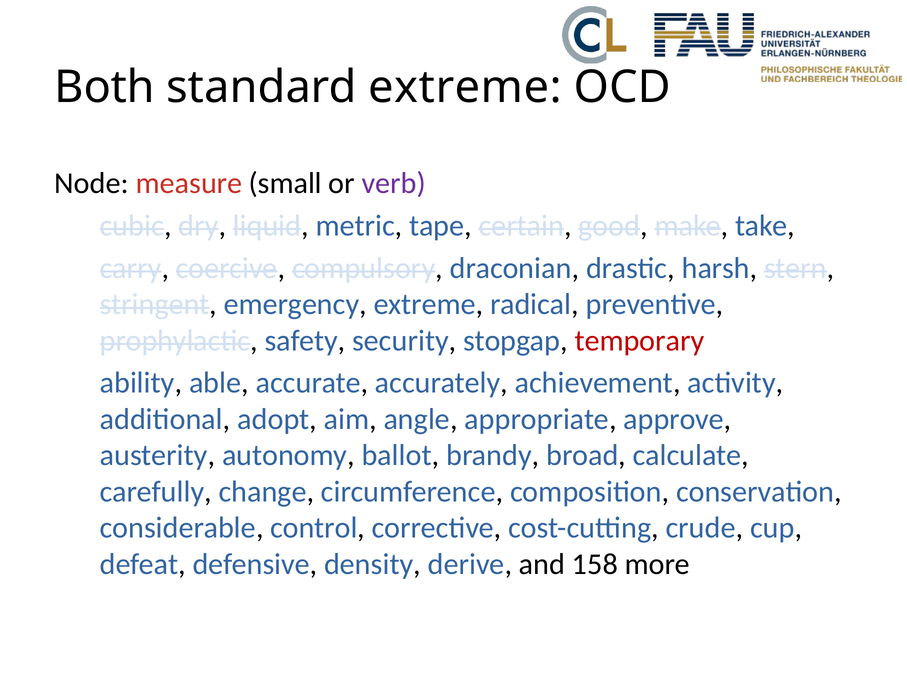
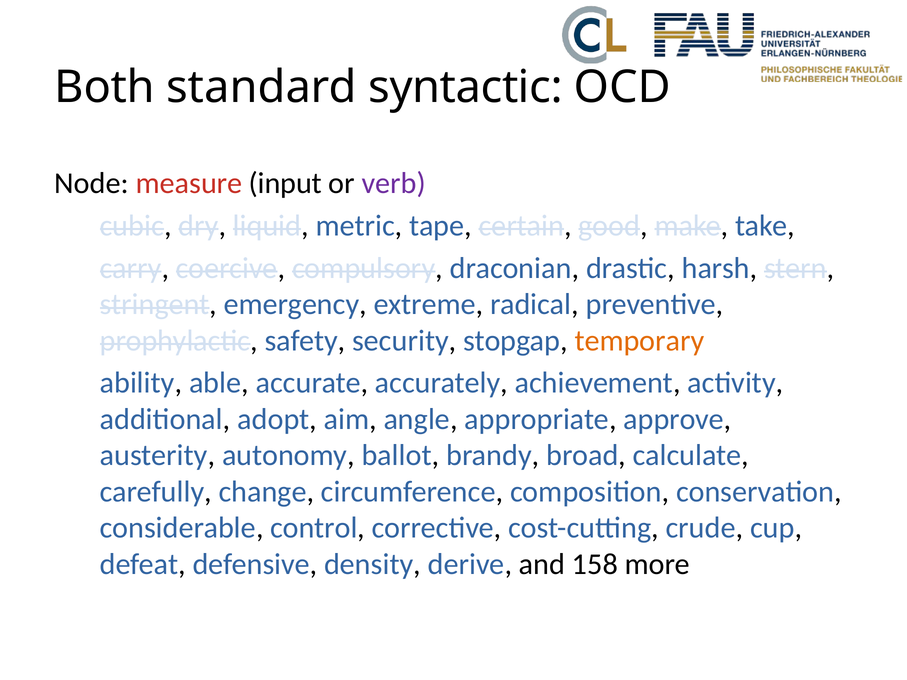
standard extreme: extreme -> syntactic
small: small -> input
temporary colour: red -> orange
